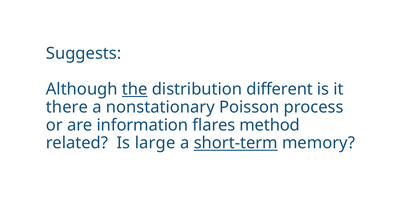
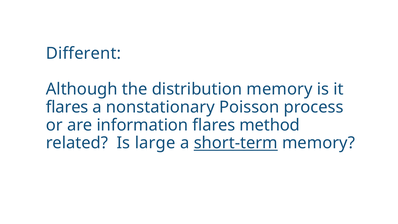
Suggests: Suggests -> Different
the underline: present -> none
distribution different: different -> memory
there at (67, 107): there -> flares
